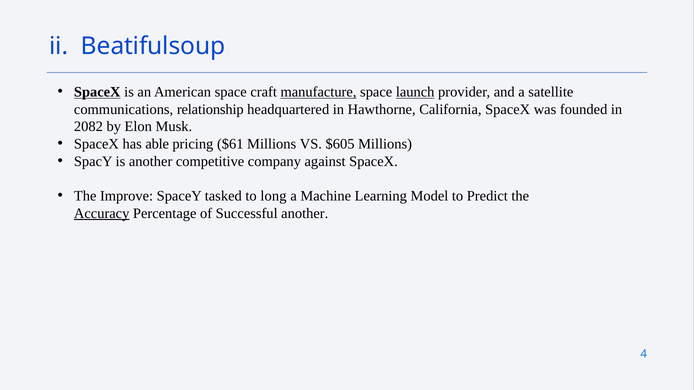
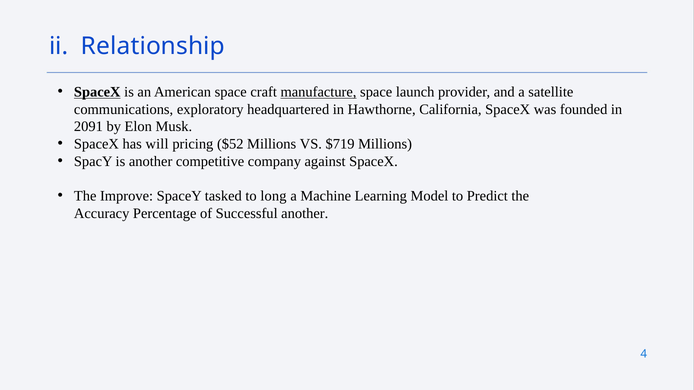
Beatifulsoup: Beatifulsoup -> Relationship
launch underline: present -> none
relationship: relationship -> exploratory
2082: 2082 -> 2091
able: able -> will
$61: $61 -> $52
$605: $605 -> $719
Accuracy underline: present -> none
